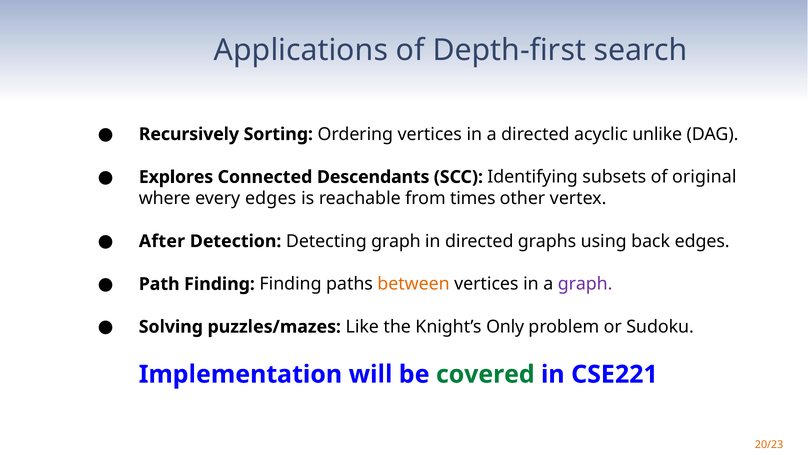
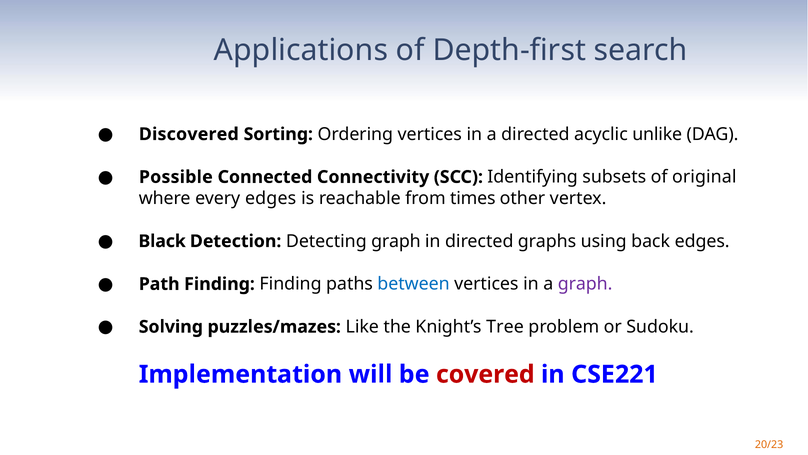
Recursively: Recursively -> Discovered
Explores: Explores -> Possible
Descendants: Descendants -> Connectivity
After: After -> Black
between colour: orange -> blue
Only: Only -> Tree
covered colour: green -> red
